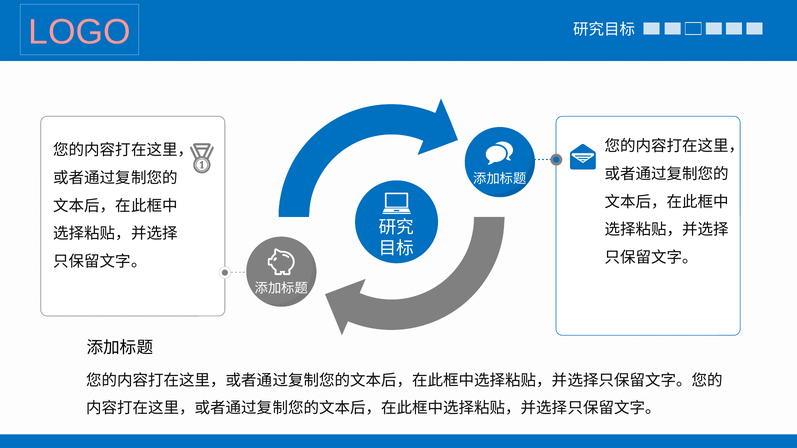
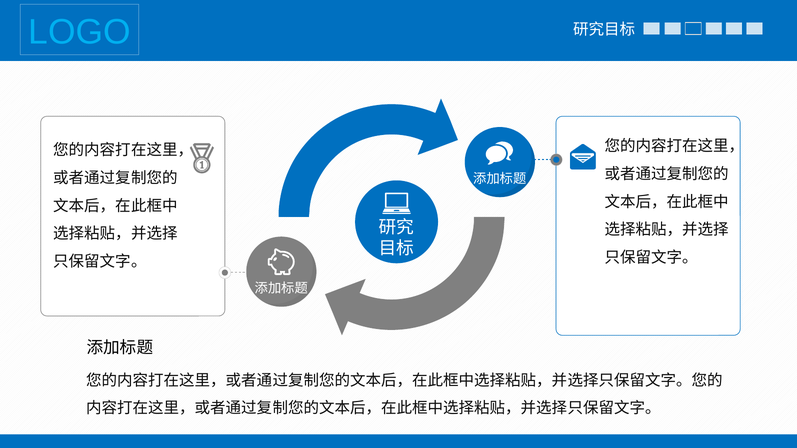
LOGO colour: pink -> light blue
